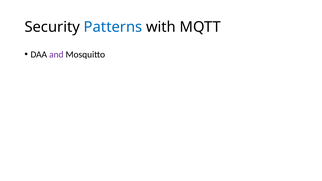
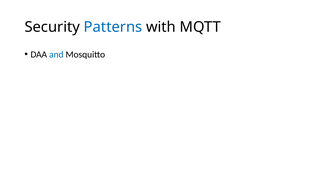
and colour: purple -> blue
